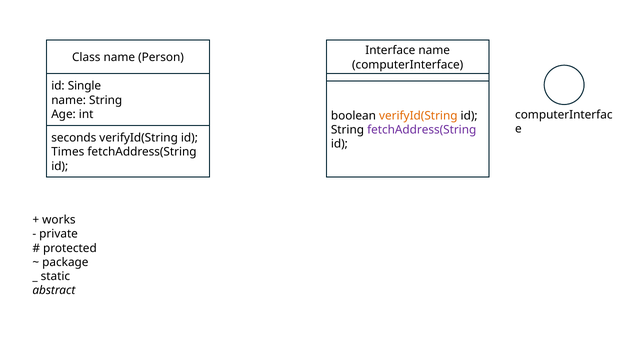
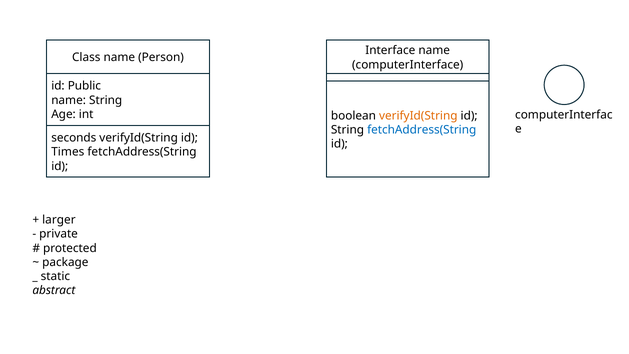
Single: Single -> Public
fetchAddress(String at (422, 130) colour: purple -> blue
works: works -> larger
